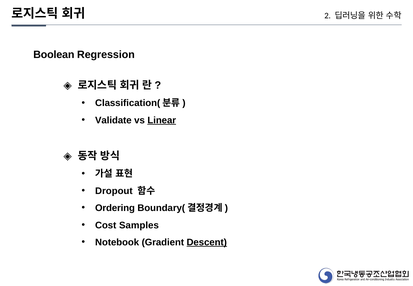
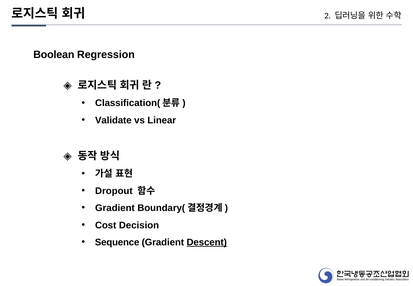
Linear underline: present -> none
Ordering at (115, 208): Ordering -> Gradient
Samples: Samples -> Decision
Notebook: Notebook -> Sequence
